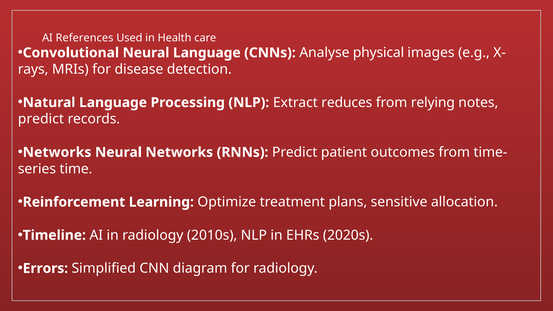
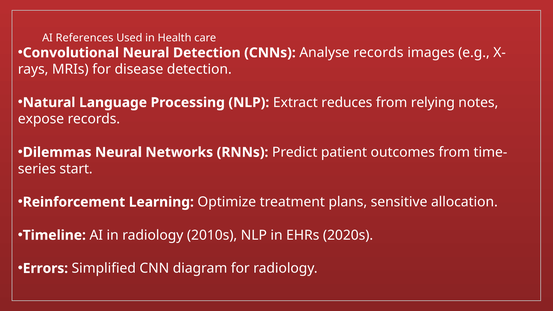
Neural Language: Language -> Detection
Analyse physical: physical -> records
predict at (41, 119): predict -> expose
Networks at (57, 152): Networks -> Dilemmas
time: time -> start
